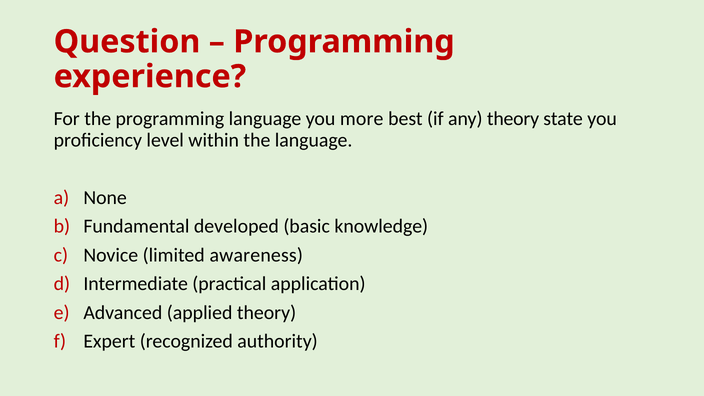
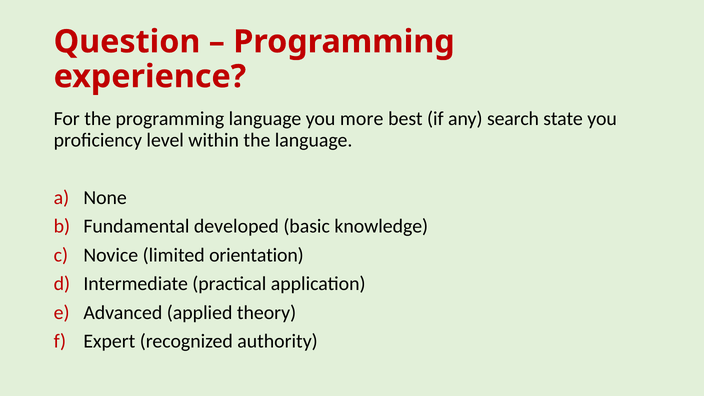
any theory: theory -> search
awareness: awareness -> orientation
